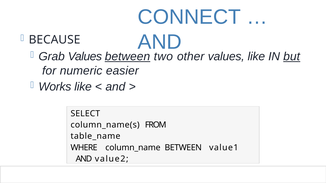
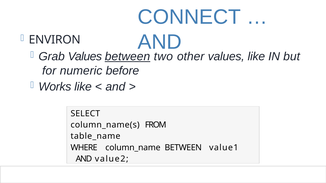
BECAUSE: BECAUSE -> ENVIRON
but underline: present -> none
easier: easier -> before
